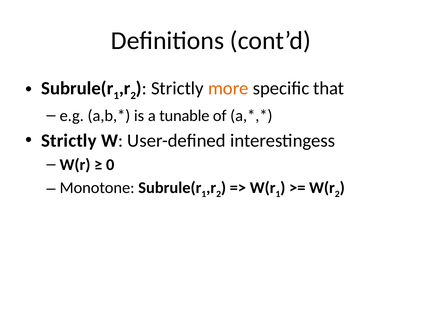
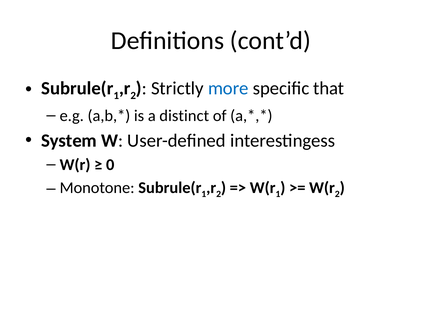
more colour: orange -> blue
tunable: tunable -> distinct
Strictly at (69, 141): Strictly -> System
